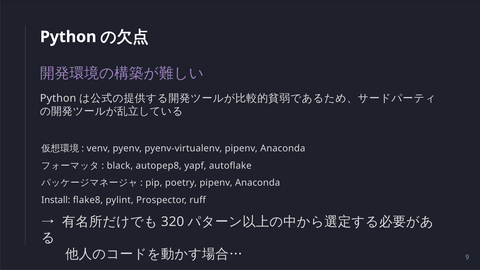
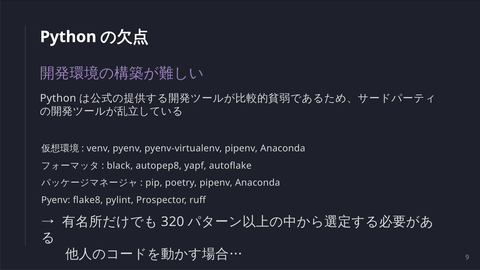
Install at (56, 200): Install -> Pyenv
